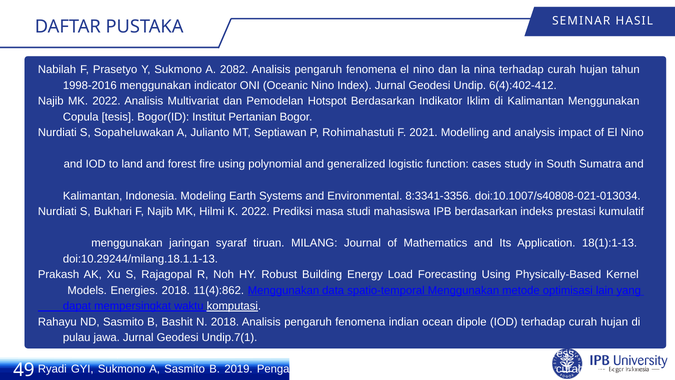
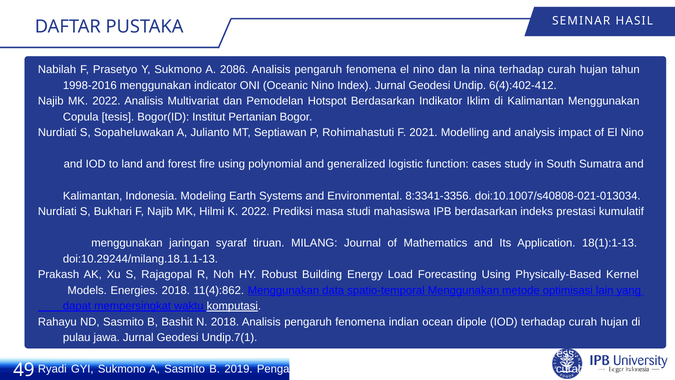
2082: 2082 -> 2086
